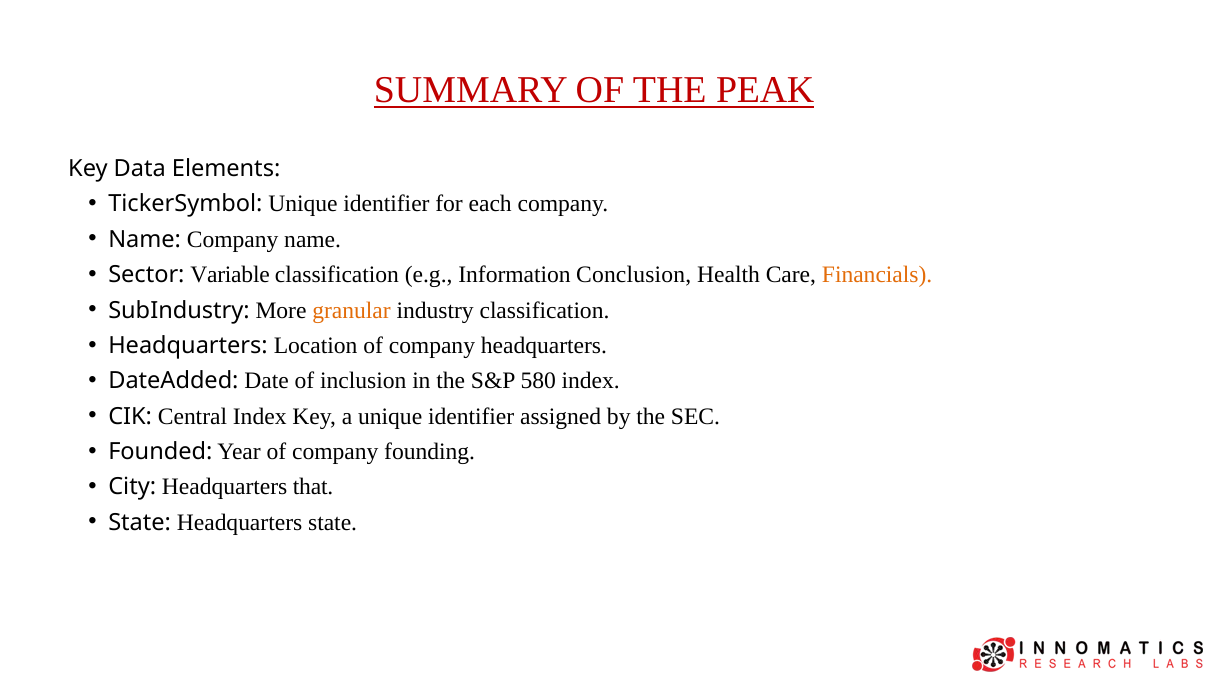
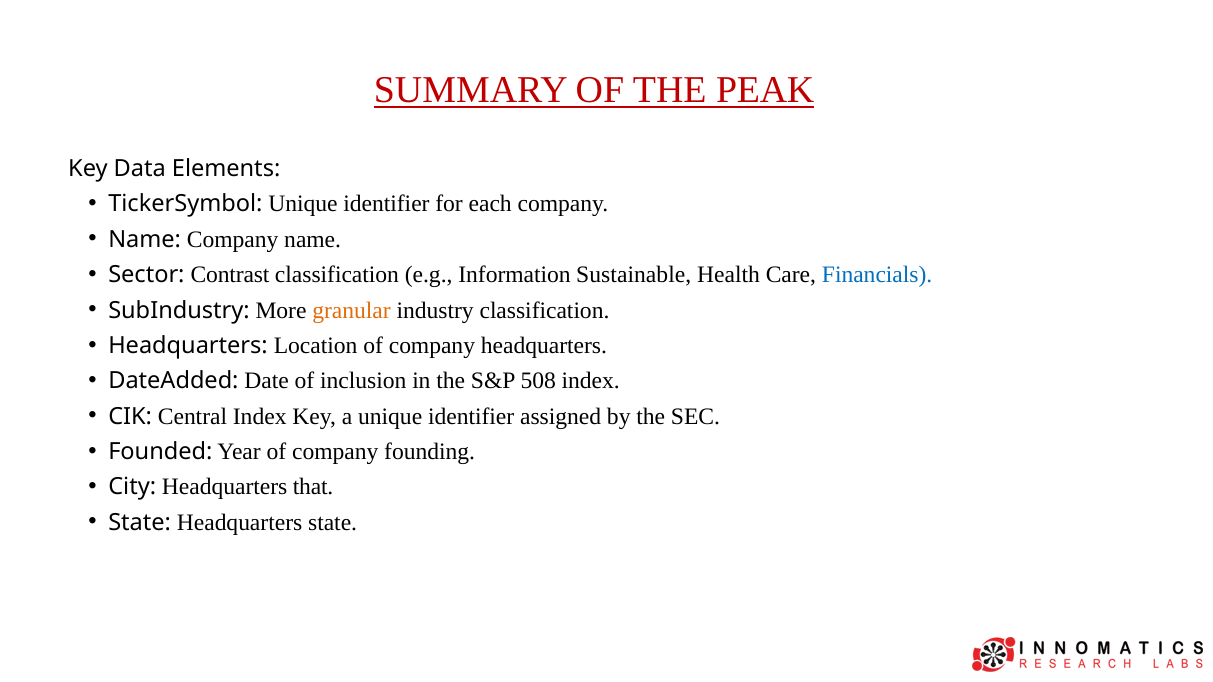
Variable: Variable -> Contrast
Conclusion: Conclusion -> Sustainable
Financials colour: orange -> blue
580: 580 -> 508
